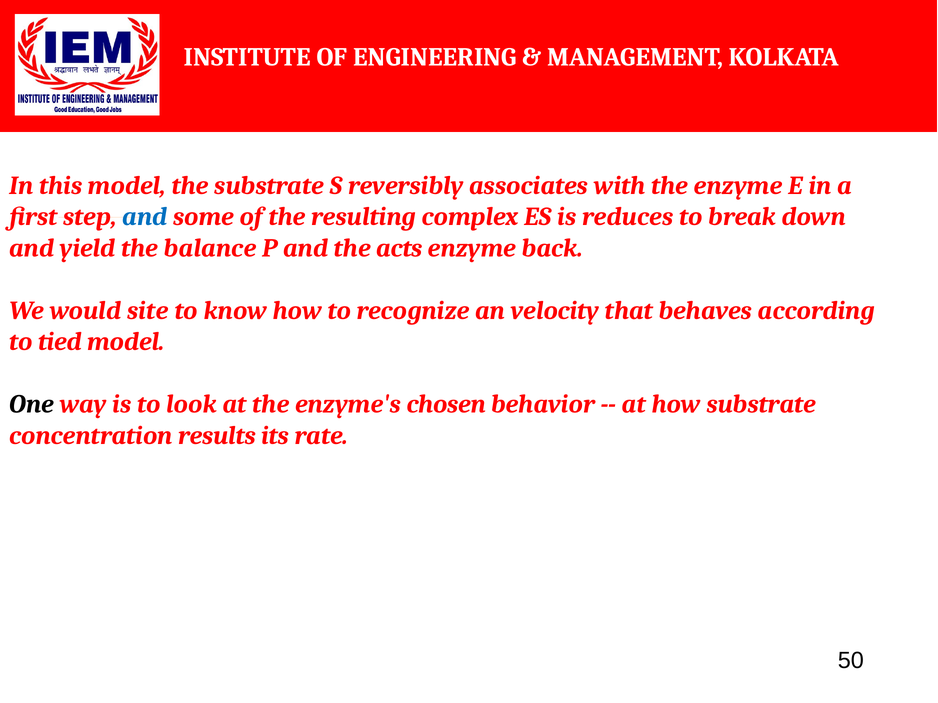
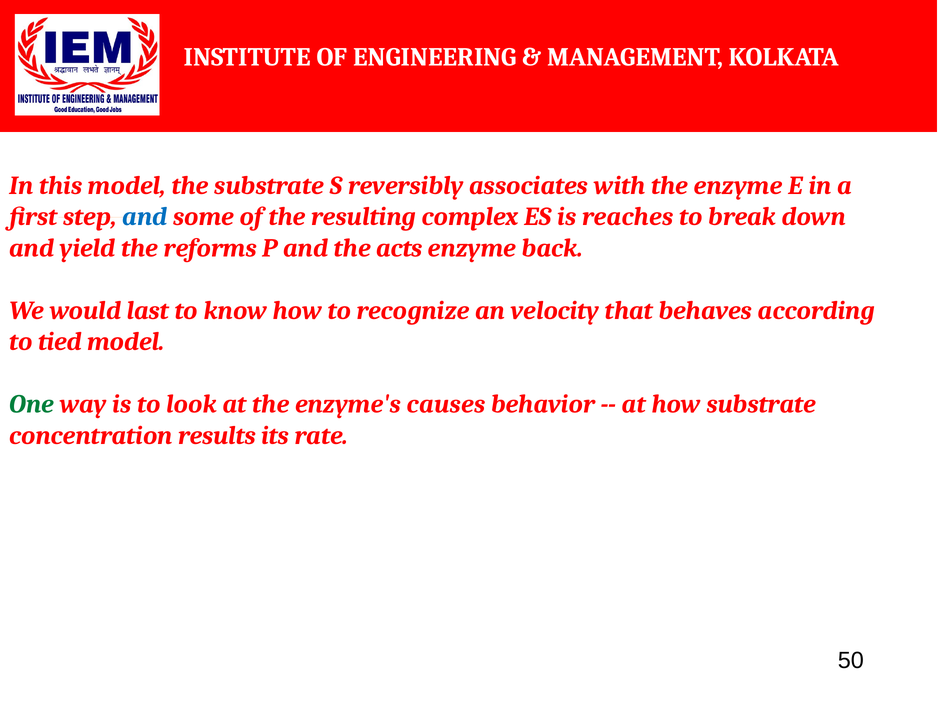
reduces: reduces -> reaches
balance: balance -> reforms
site: site -> last
One colour: black -> green
chosen: chosen -> causes
